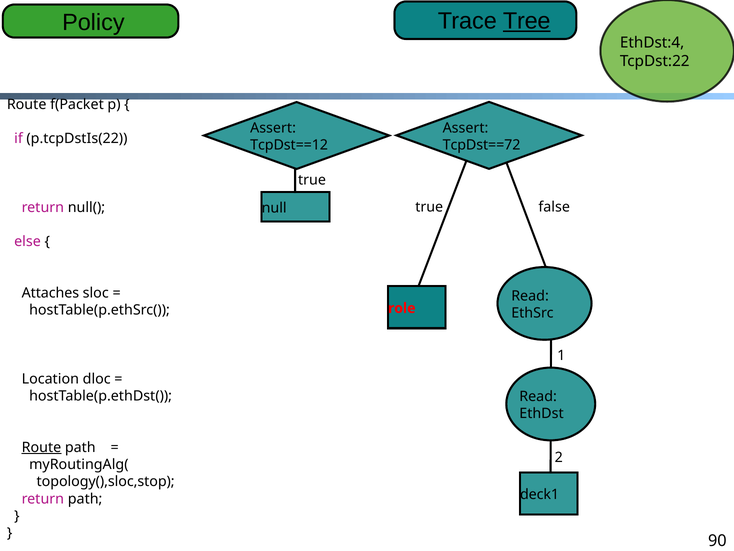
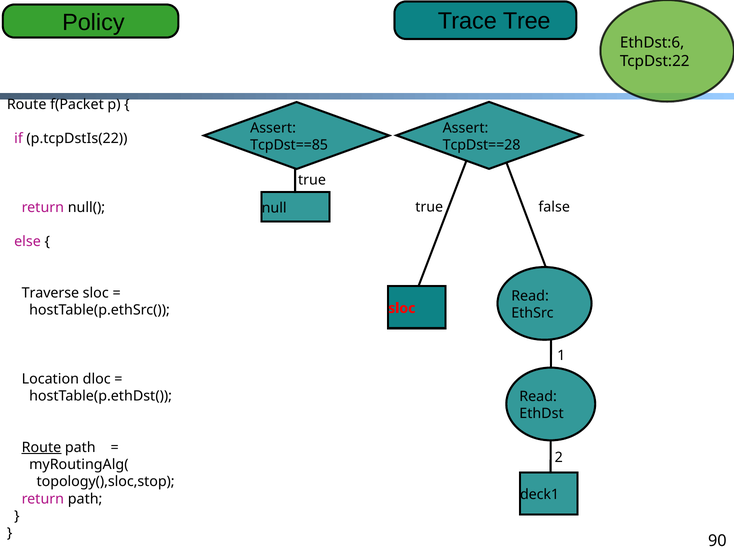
Tree underline: present -> none
EthDst:4: EthDst:4 -> EthDst:6
TcpDst==72: TcpDst==72 -> TcpDst==28
TcpDst==12: TcpDst==12 -> TcpDst==85
Attaches: Attaches -> Traverse
role at (402, 308): role -> sloc
